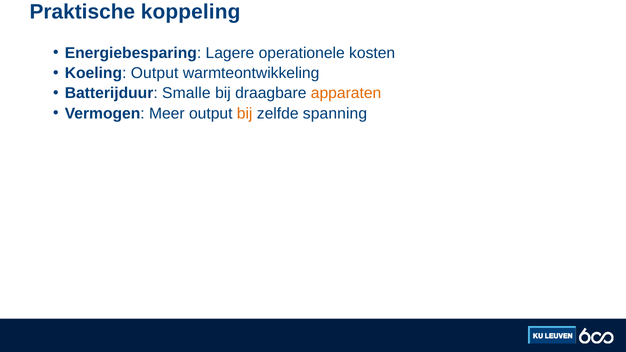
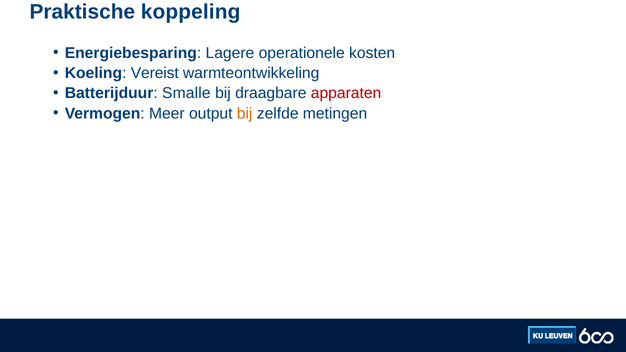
Koeling Output: Output -> Vereist
apparaten colour: orange -> red
spanning: spanning -> metingen
